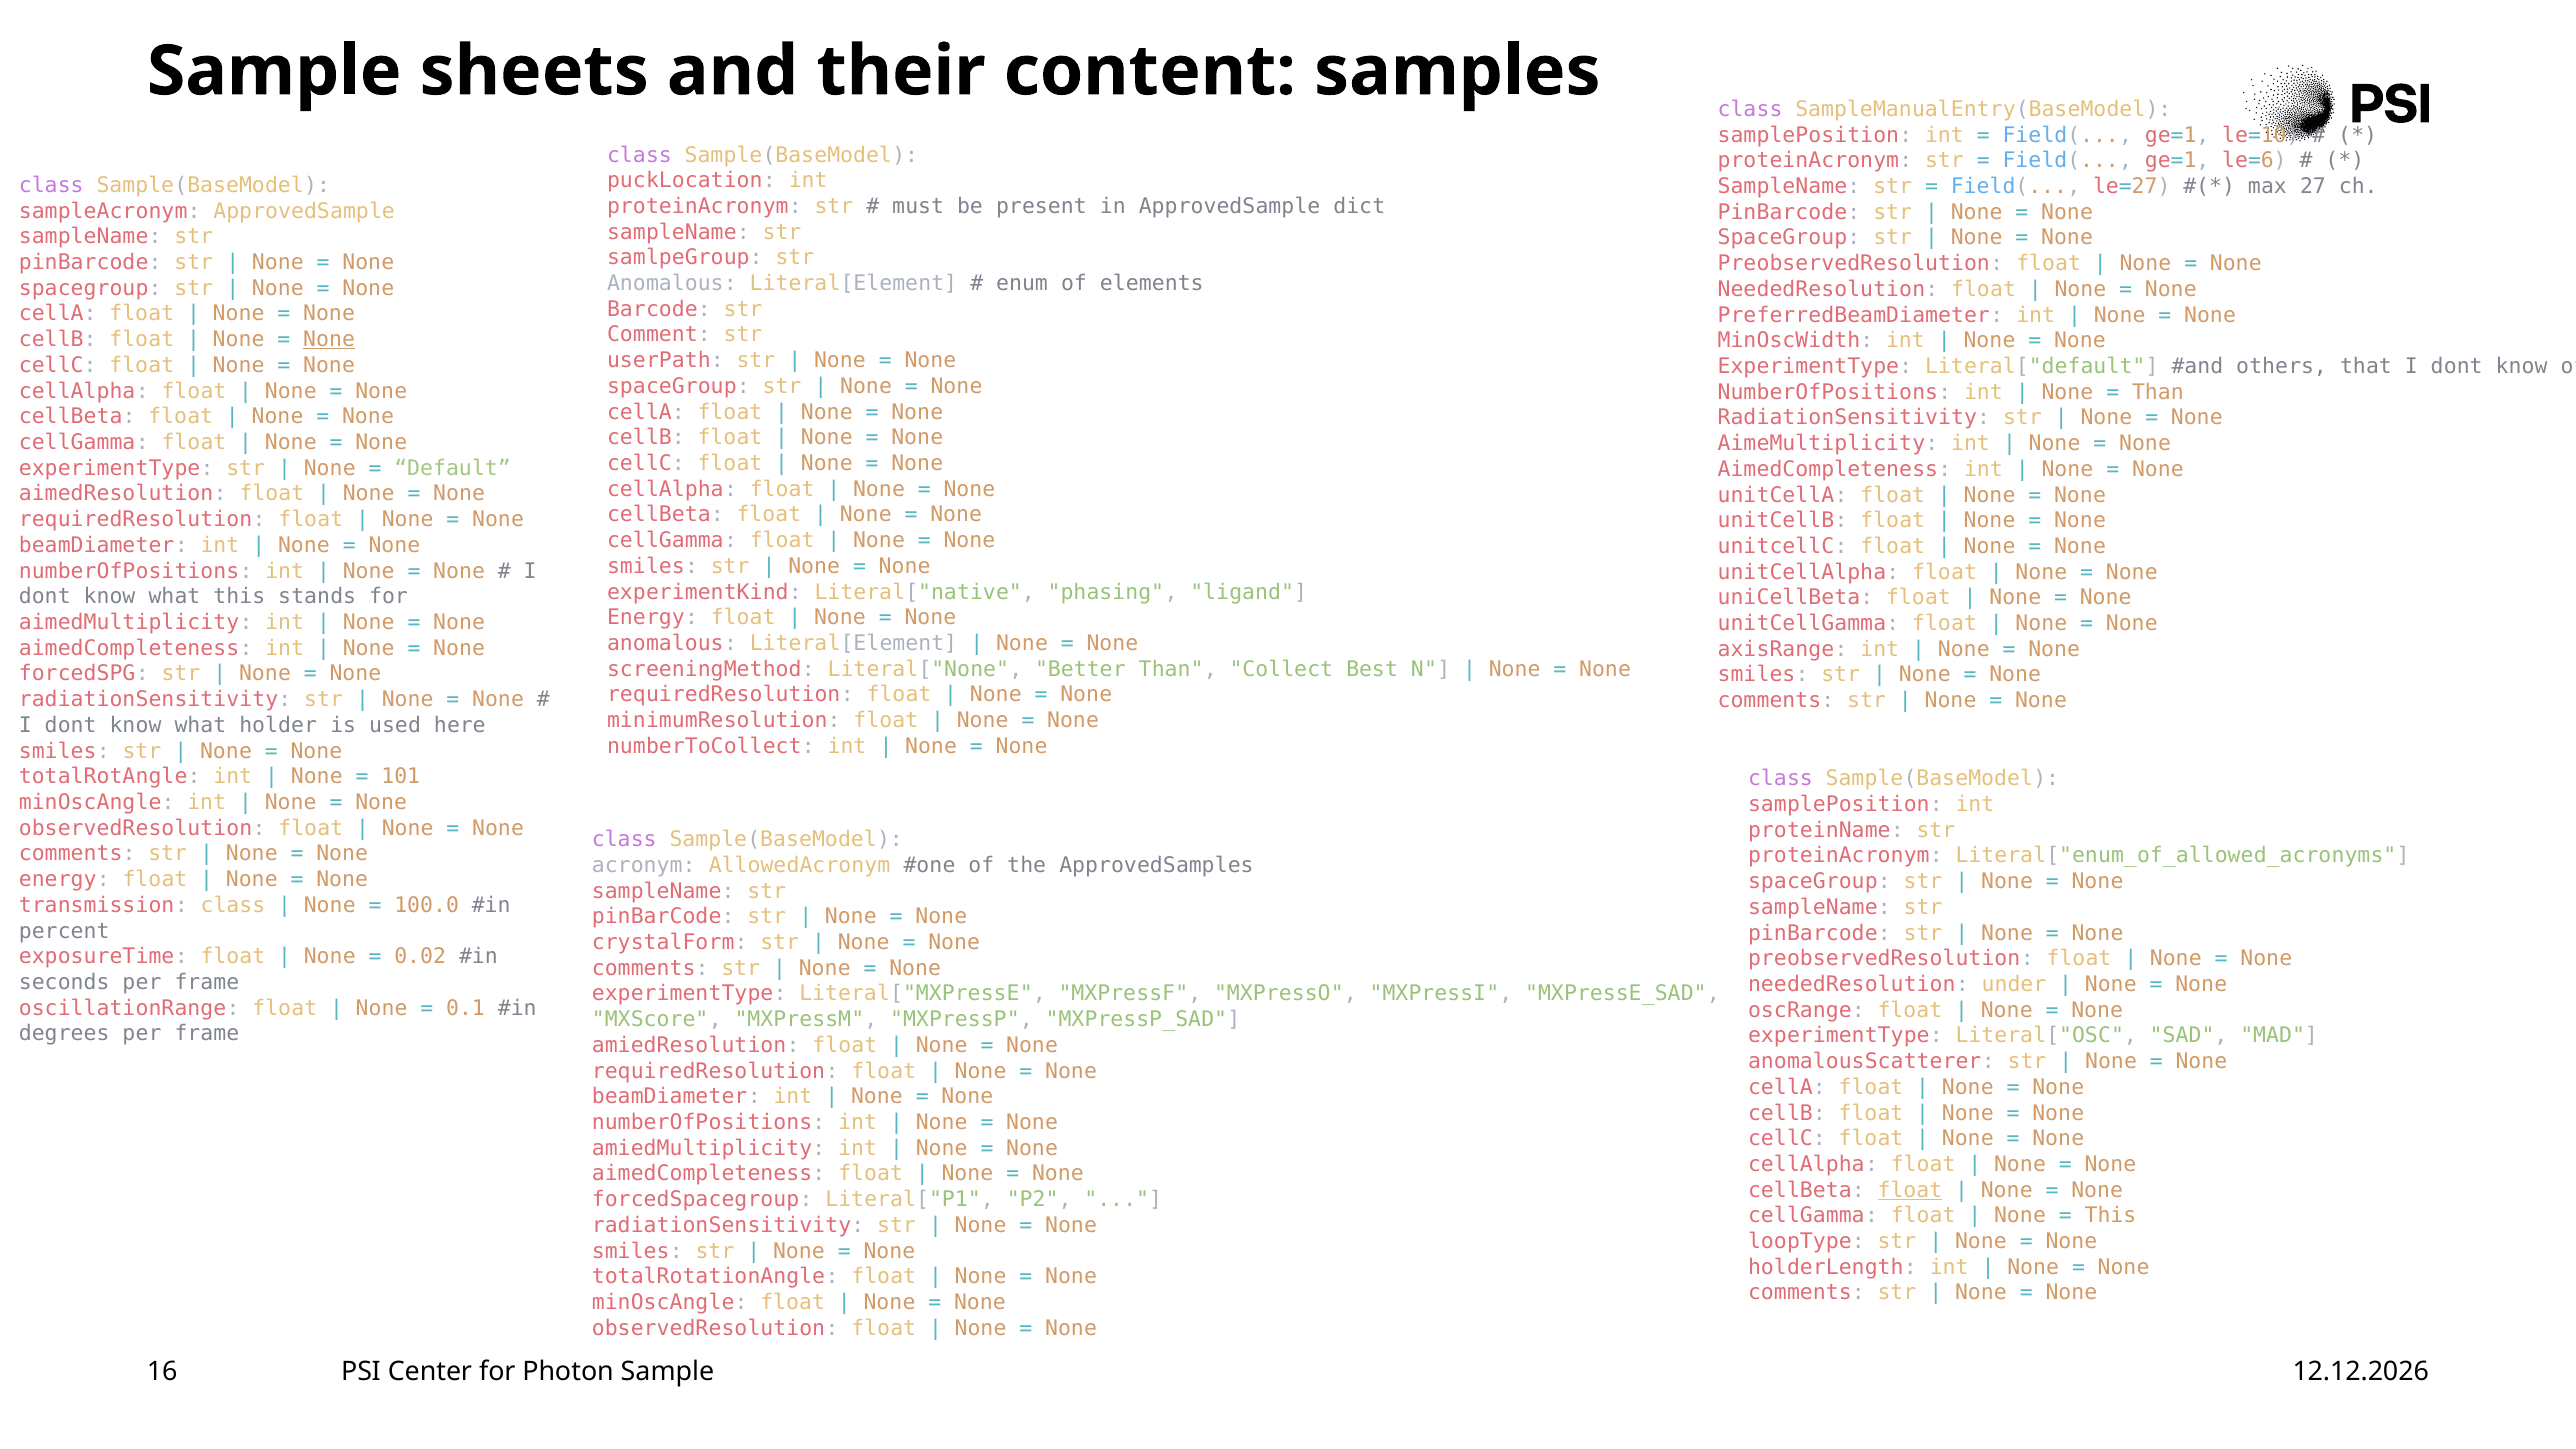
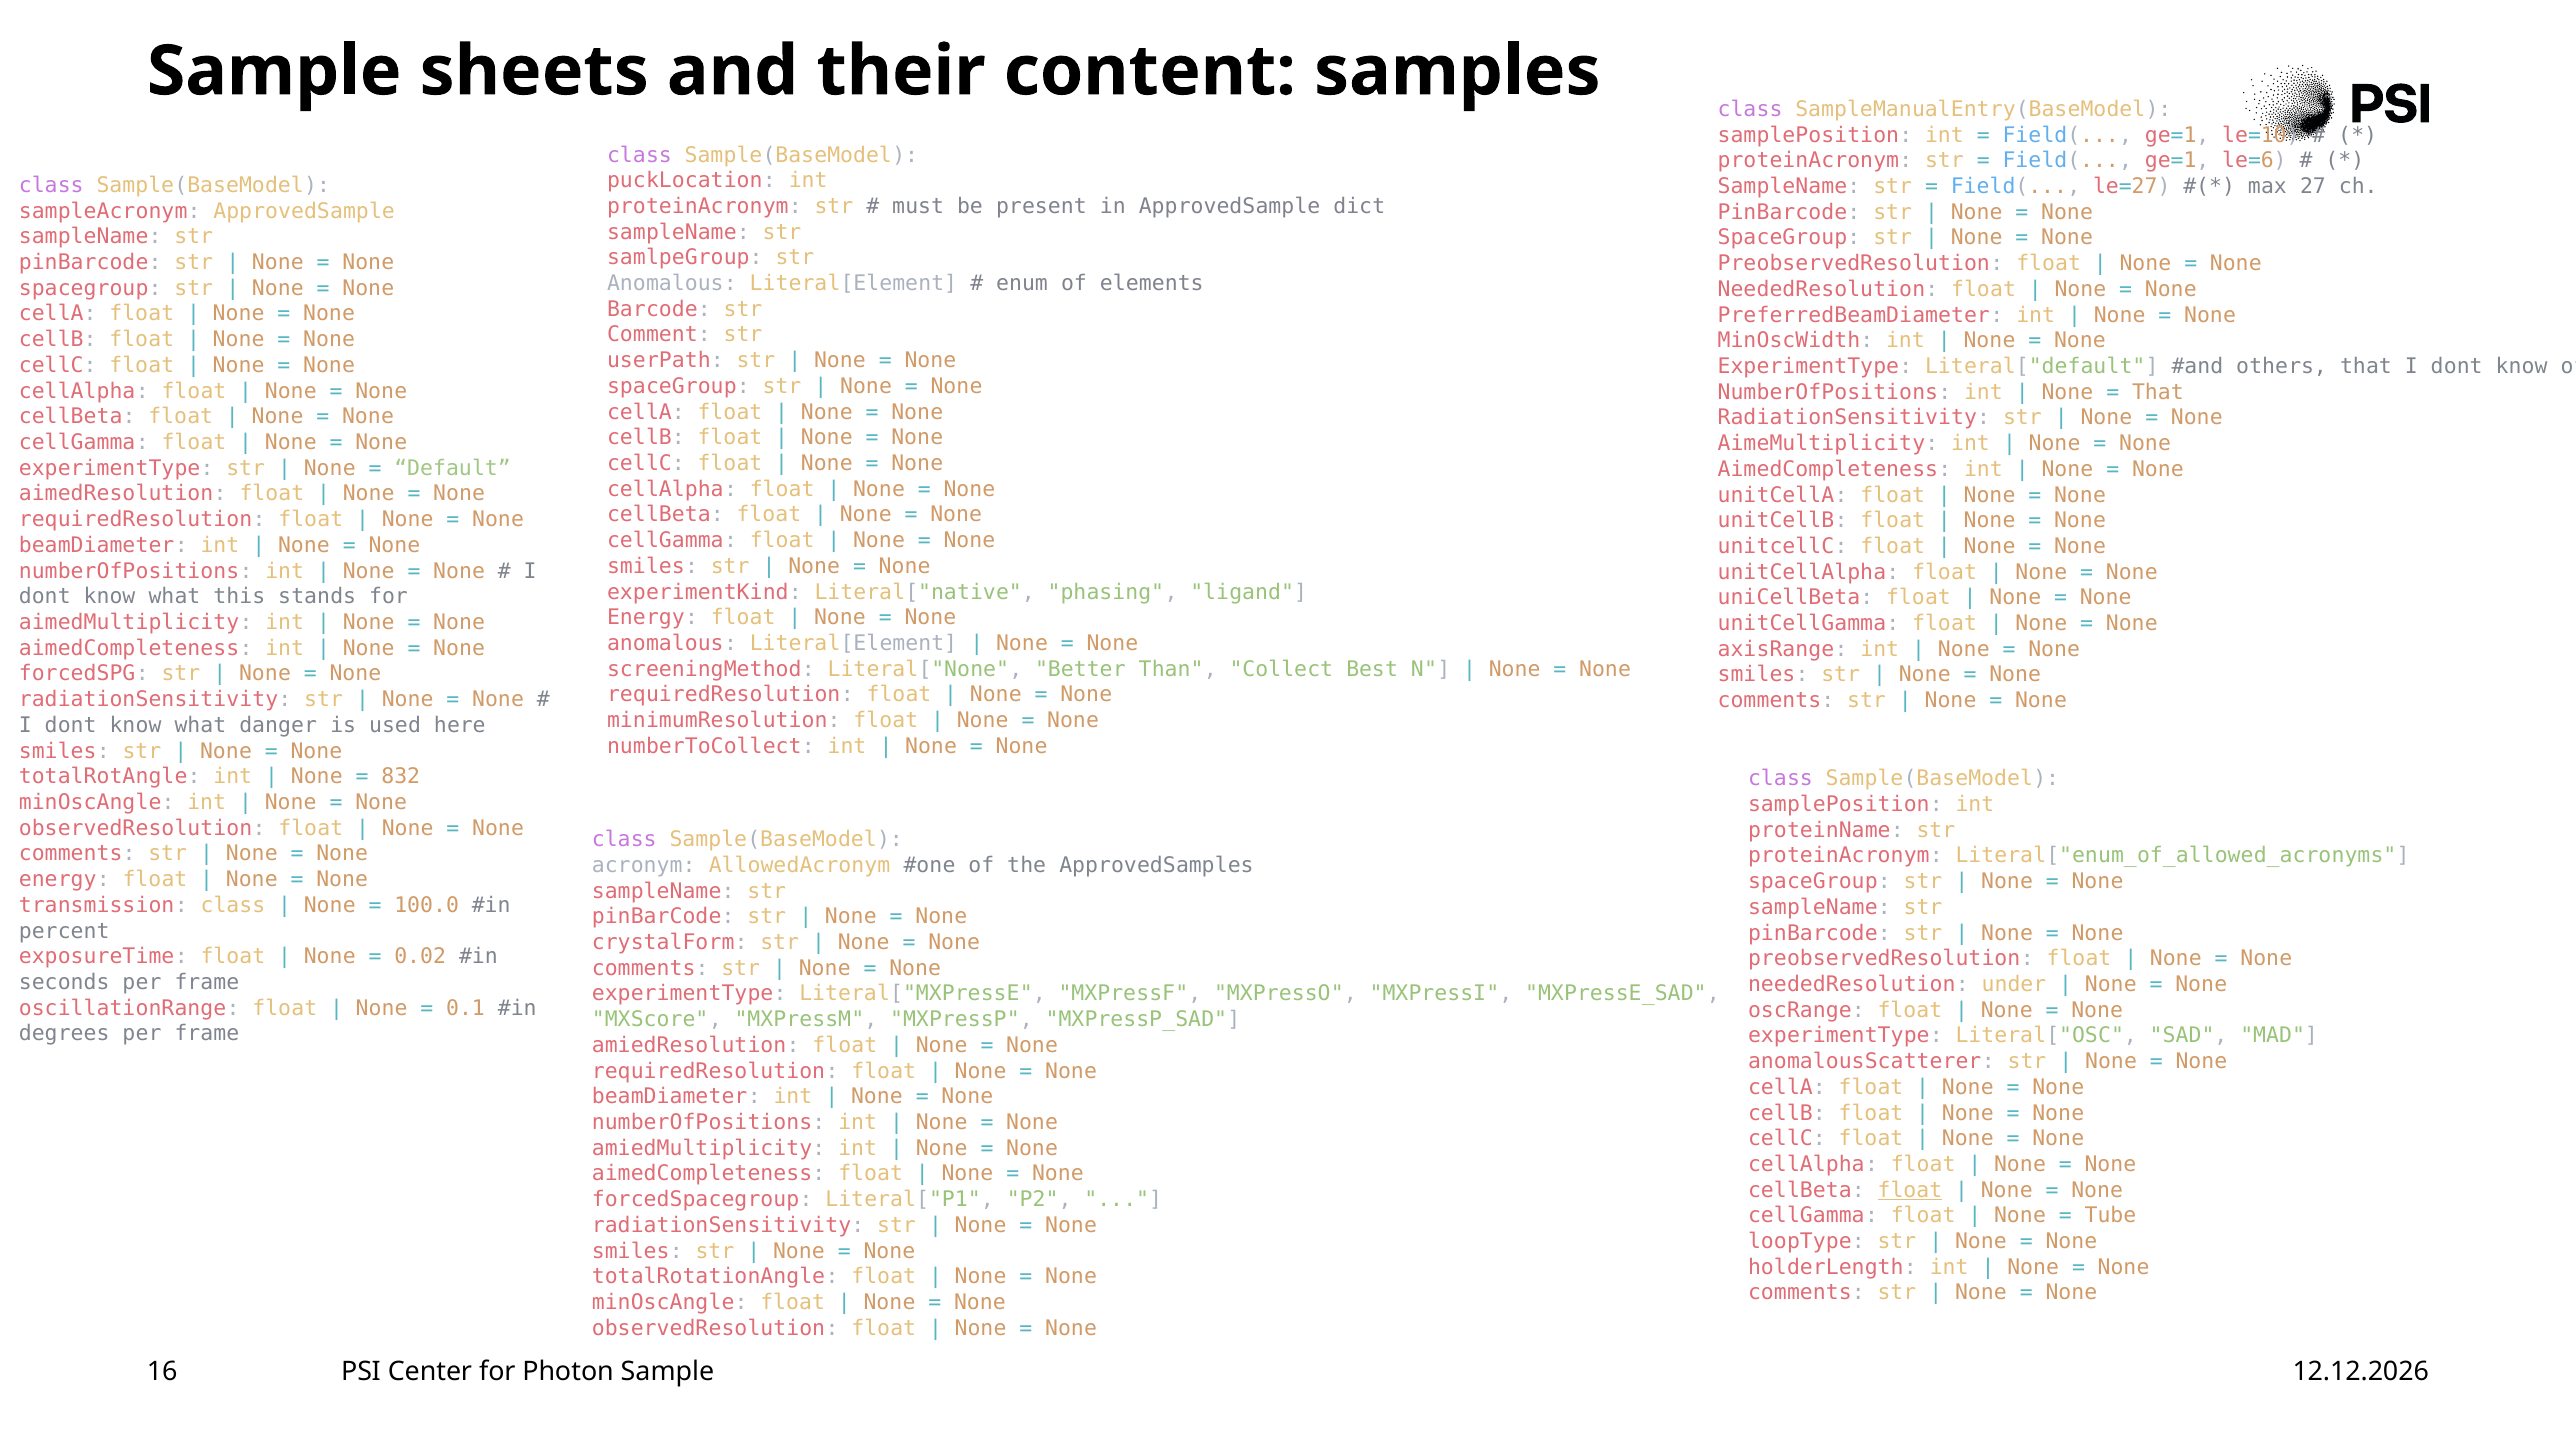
None at (329, 340) underline: present -> none
Than at (2158, 392): Than -> That
holder: holder -> danger
101: 101 -> 832
This at (2110, 1216): This -> Tube
